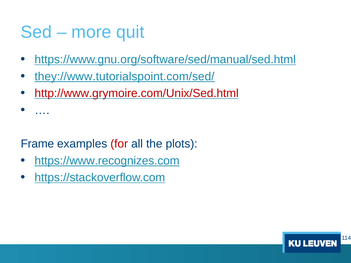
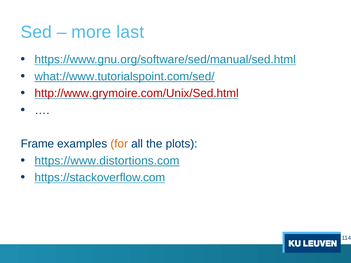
quit: quit -> last
they://www.tutorialspoint.com/sed/: they://www.tutorialspoint.com/sed/ -> what://www.tutorialspoint.com/sed/
for colour: red -> orange
https://www.recognizes.com: https://www.recognizes.com -> https://www.distortions.com
